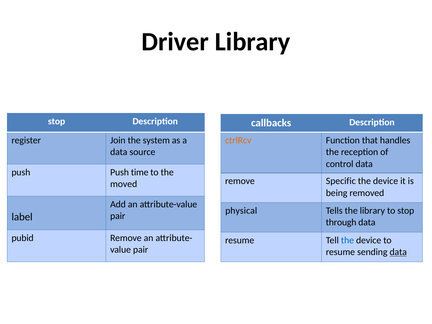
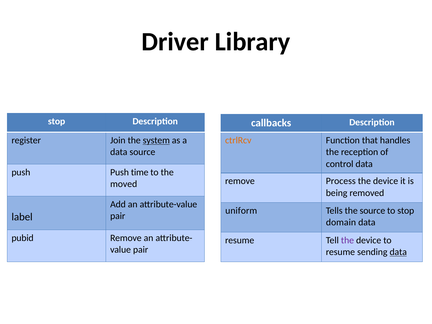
system underline: none -> present
Specific: Specific -> Process
physical: physical -> uniform
the library: library -> source
through: through -> domain
the at (347, 240) colour: blue -> purple
